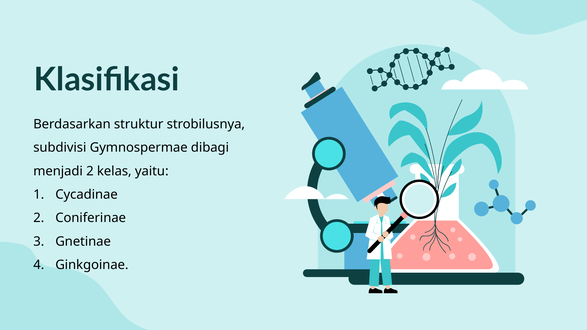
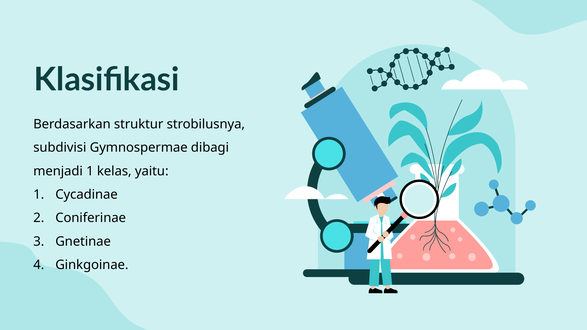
menjadi 2: 2 -> 1
